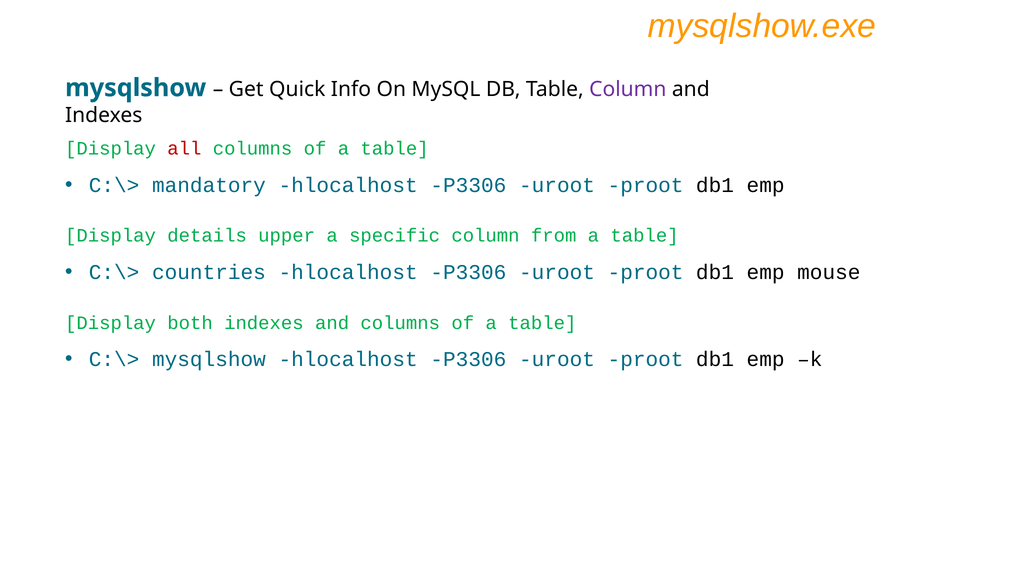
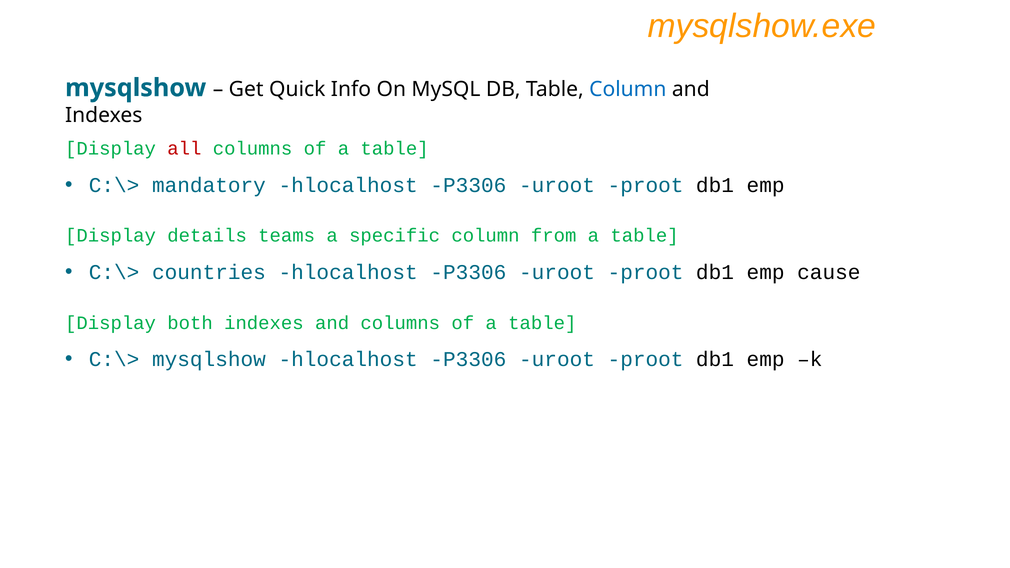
Column at (628, 89) colour: purple -> blue
upper: upper -> teams
mouse: mouse -> cause
